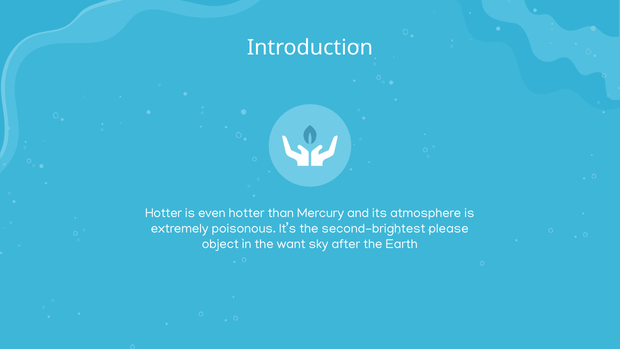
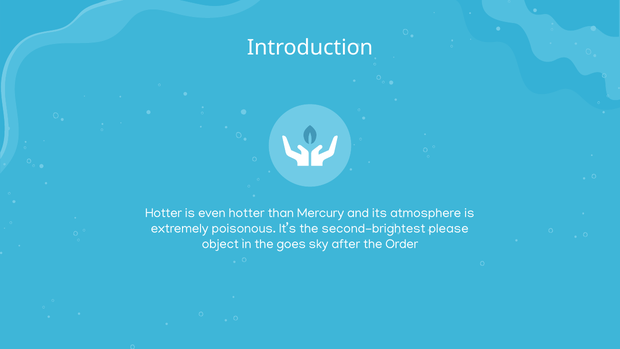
want: want -> goes
Earth: Earth -> Order
